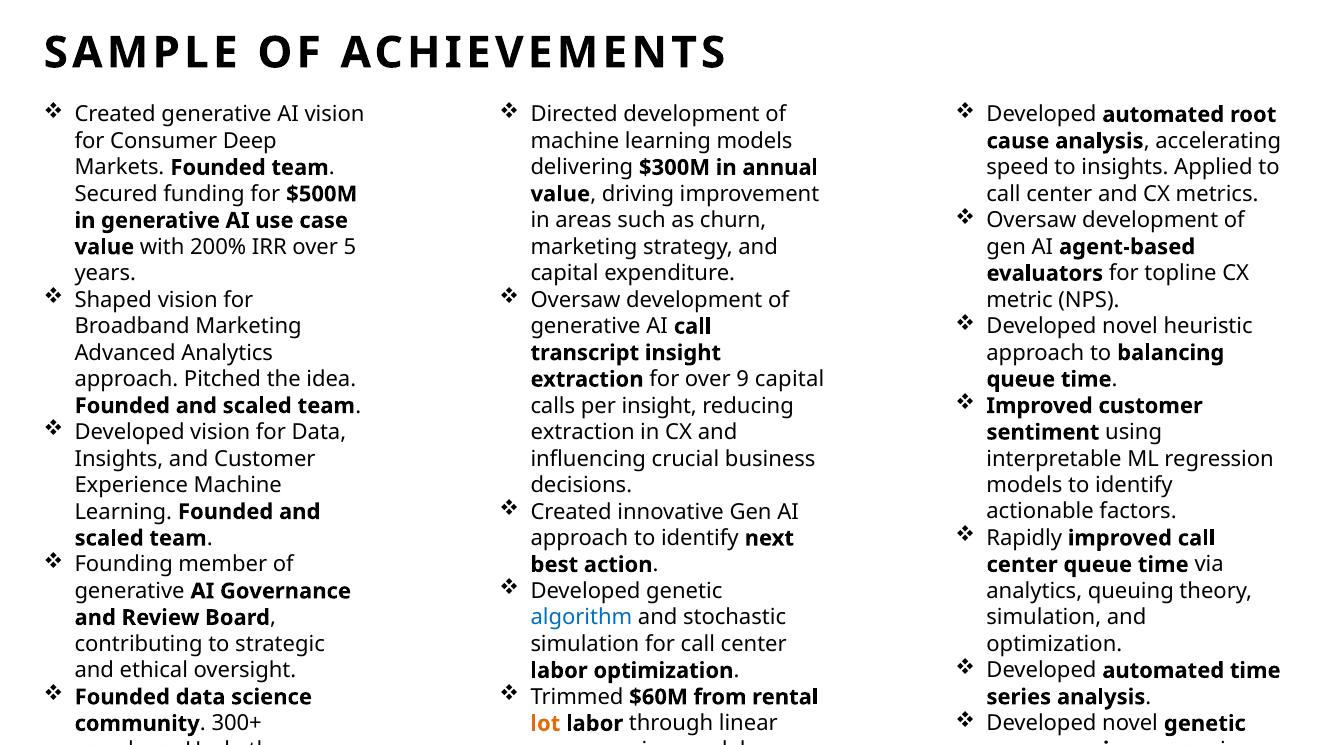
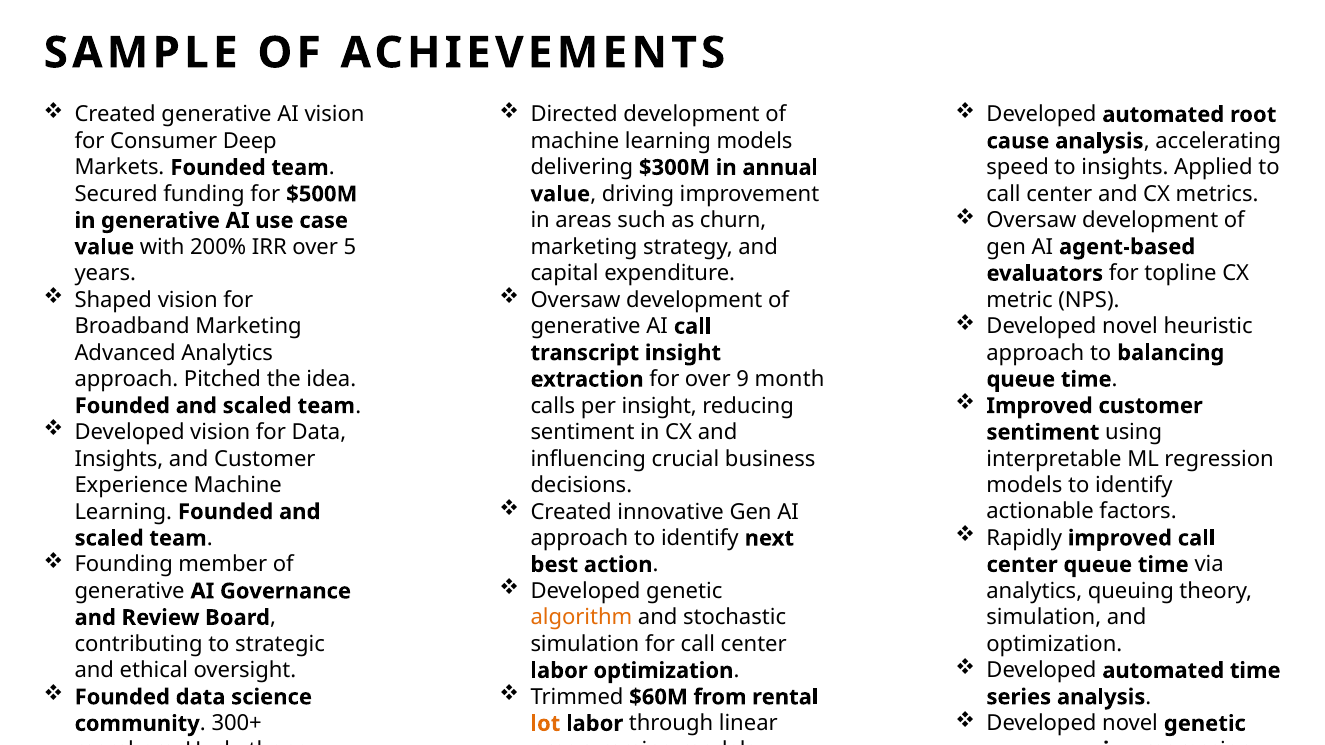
9 capital: capital -> month
extraction at (583, 433): extraction -> sentiment
algorithm colour: blue -> orange
